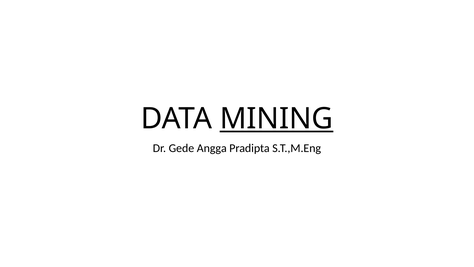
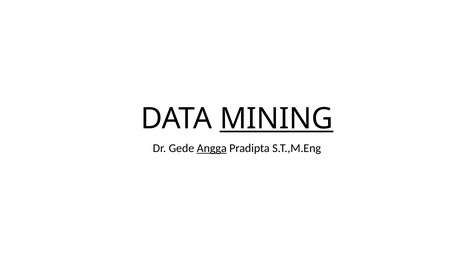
Angga underline: none -> present
